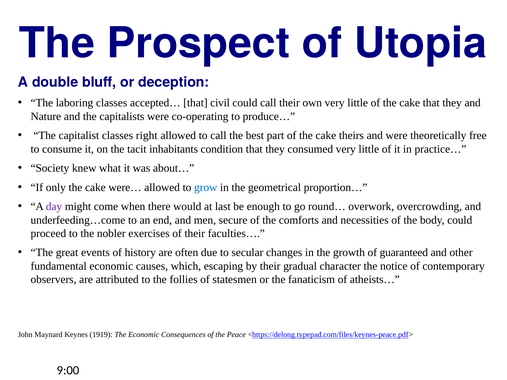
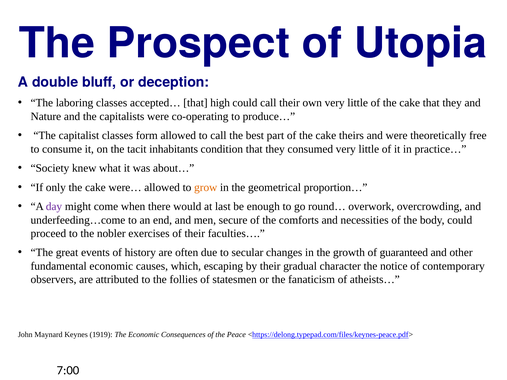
civil: civil -> high
right: right -> form
grow colour: blue -> orange
9:00: 9:00 -> 7:00
